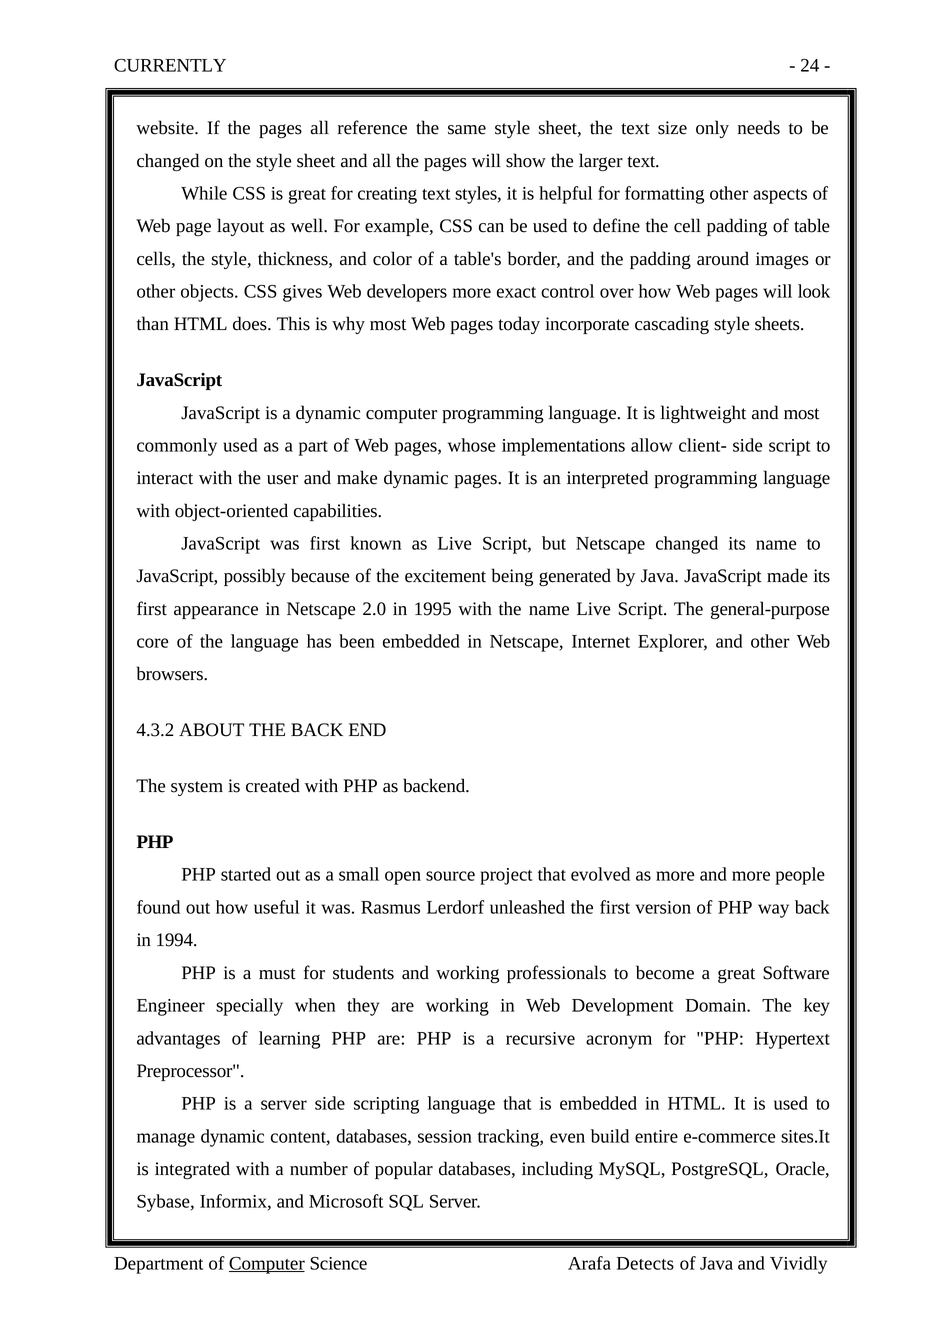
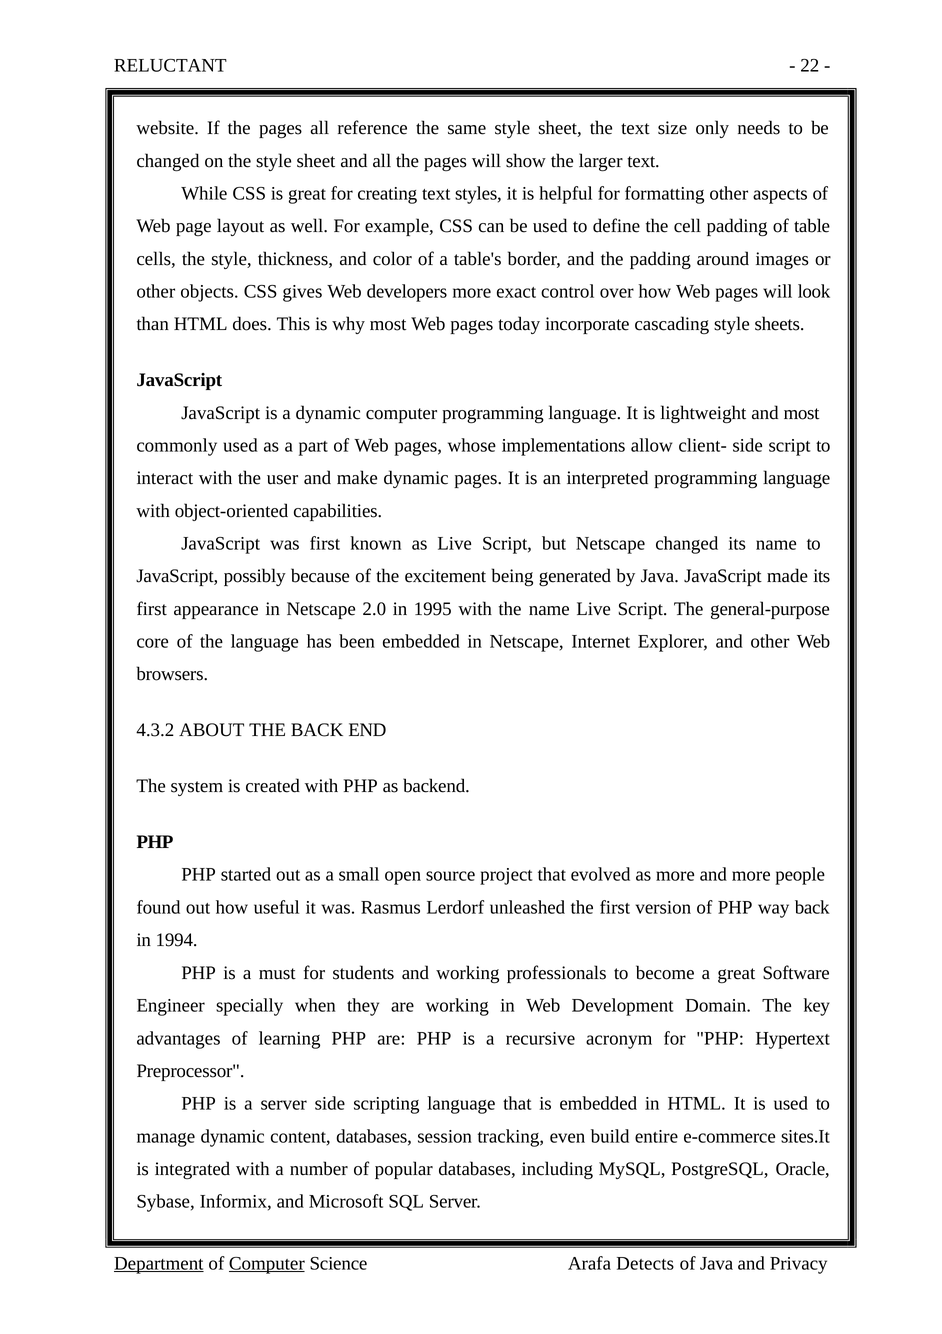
CURRENTLY: CURRENTLY -> RELUCTANT
24: 24 -> 22
Department underline: none -> present
Vividly: Vividly -> Privacy
